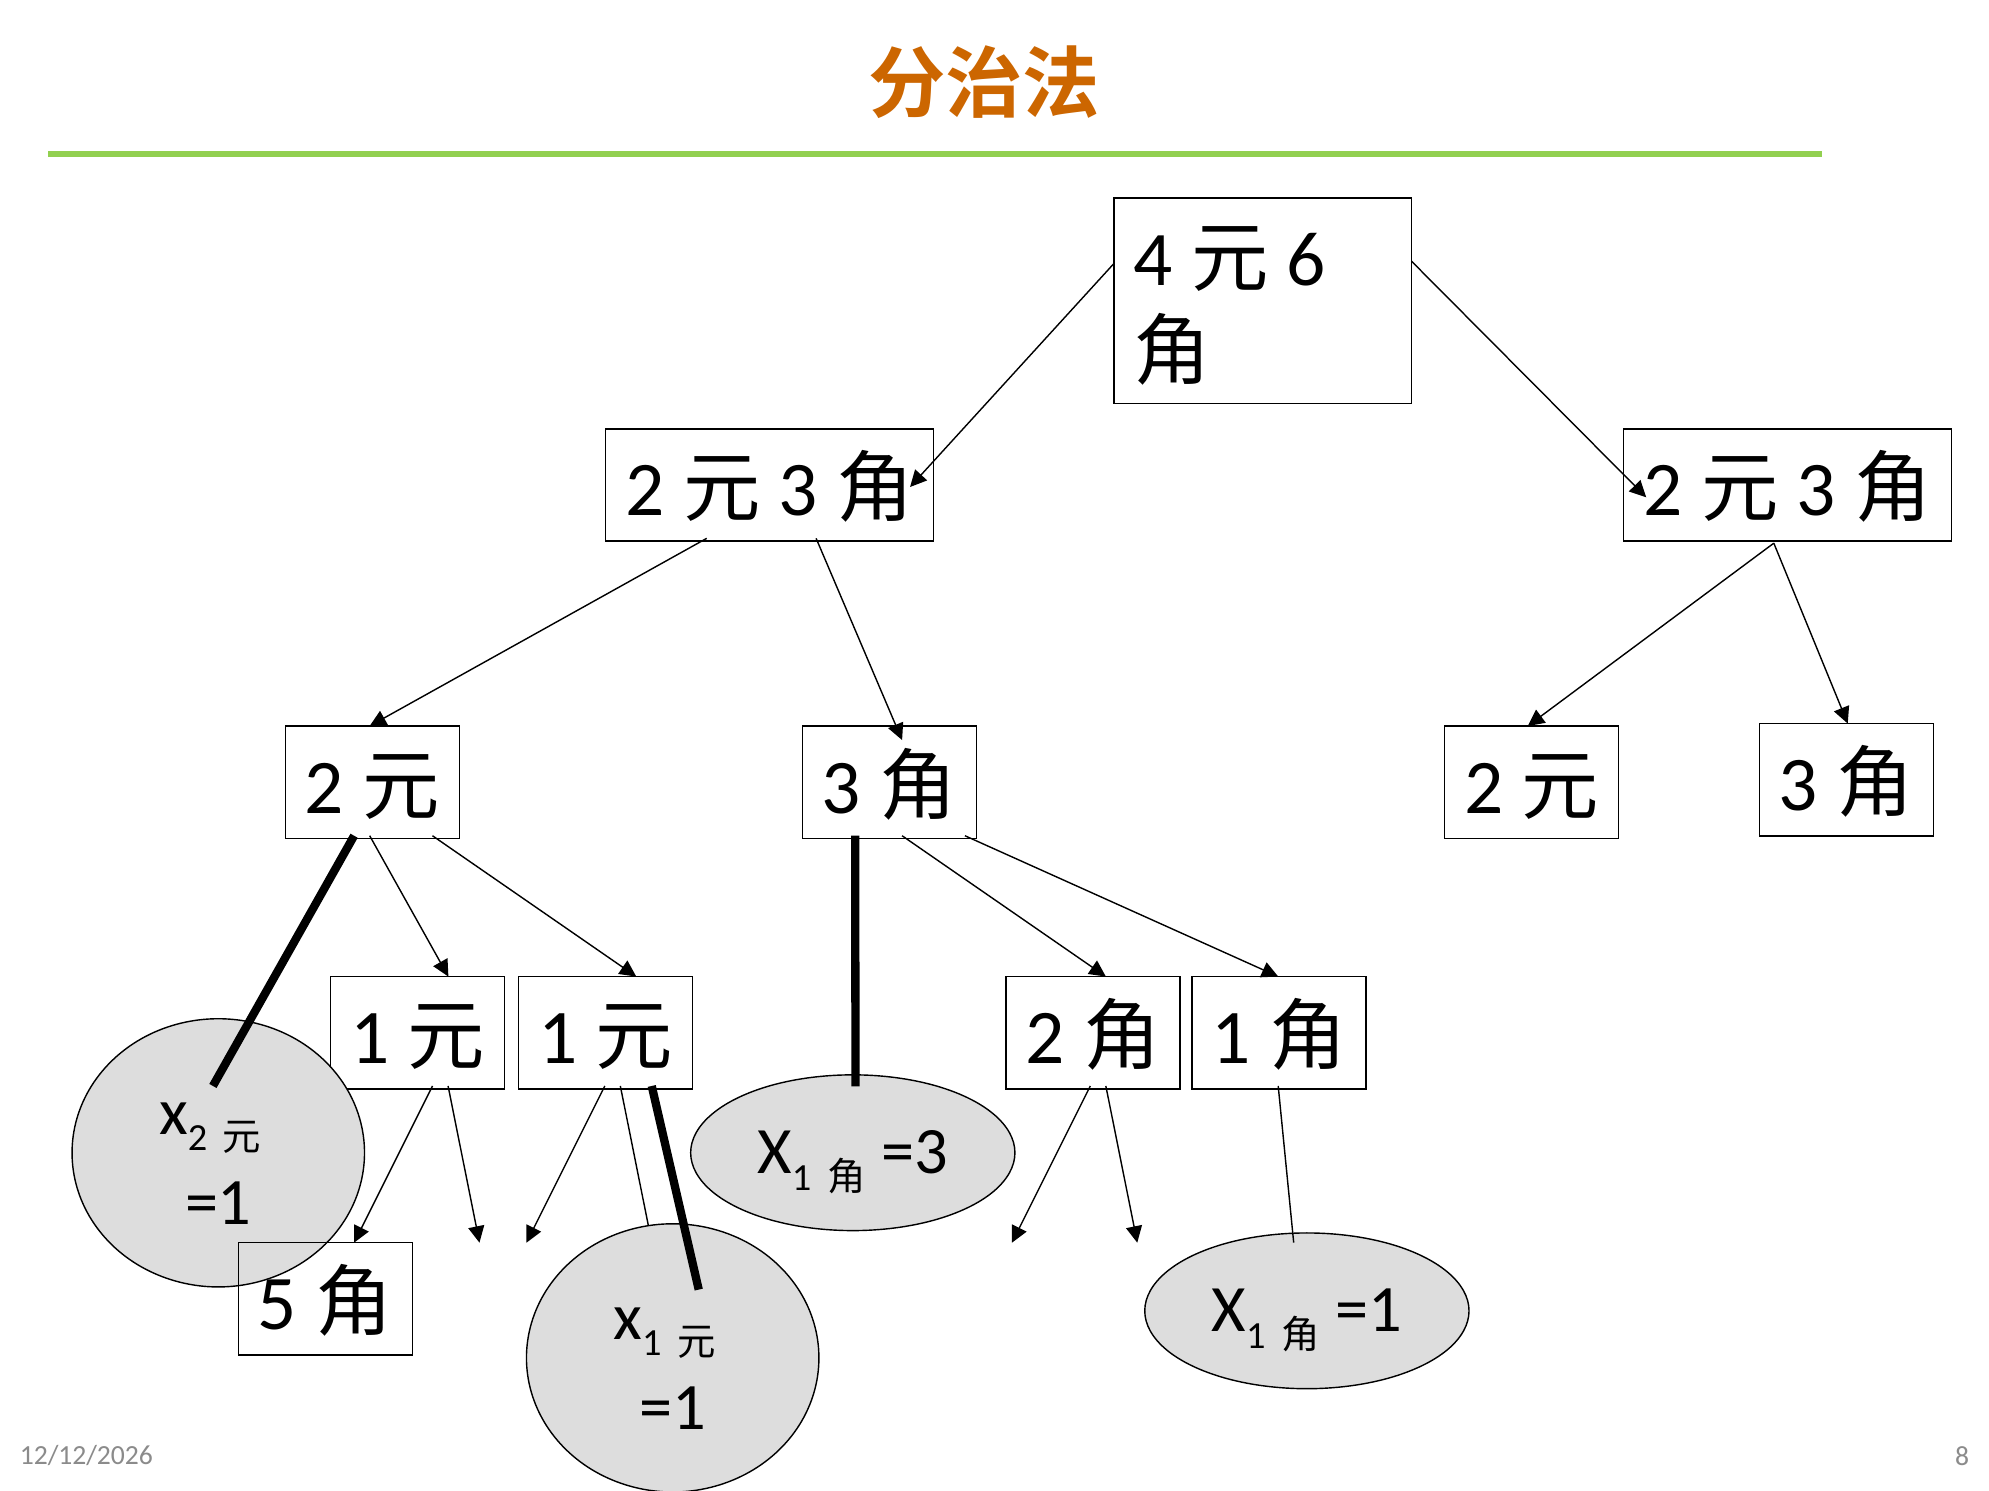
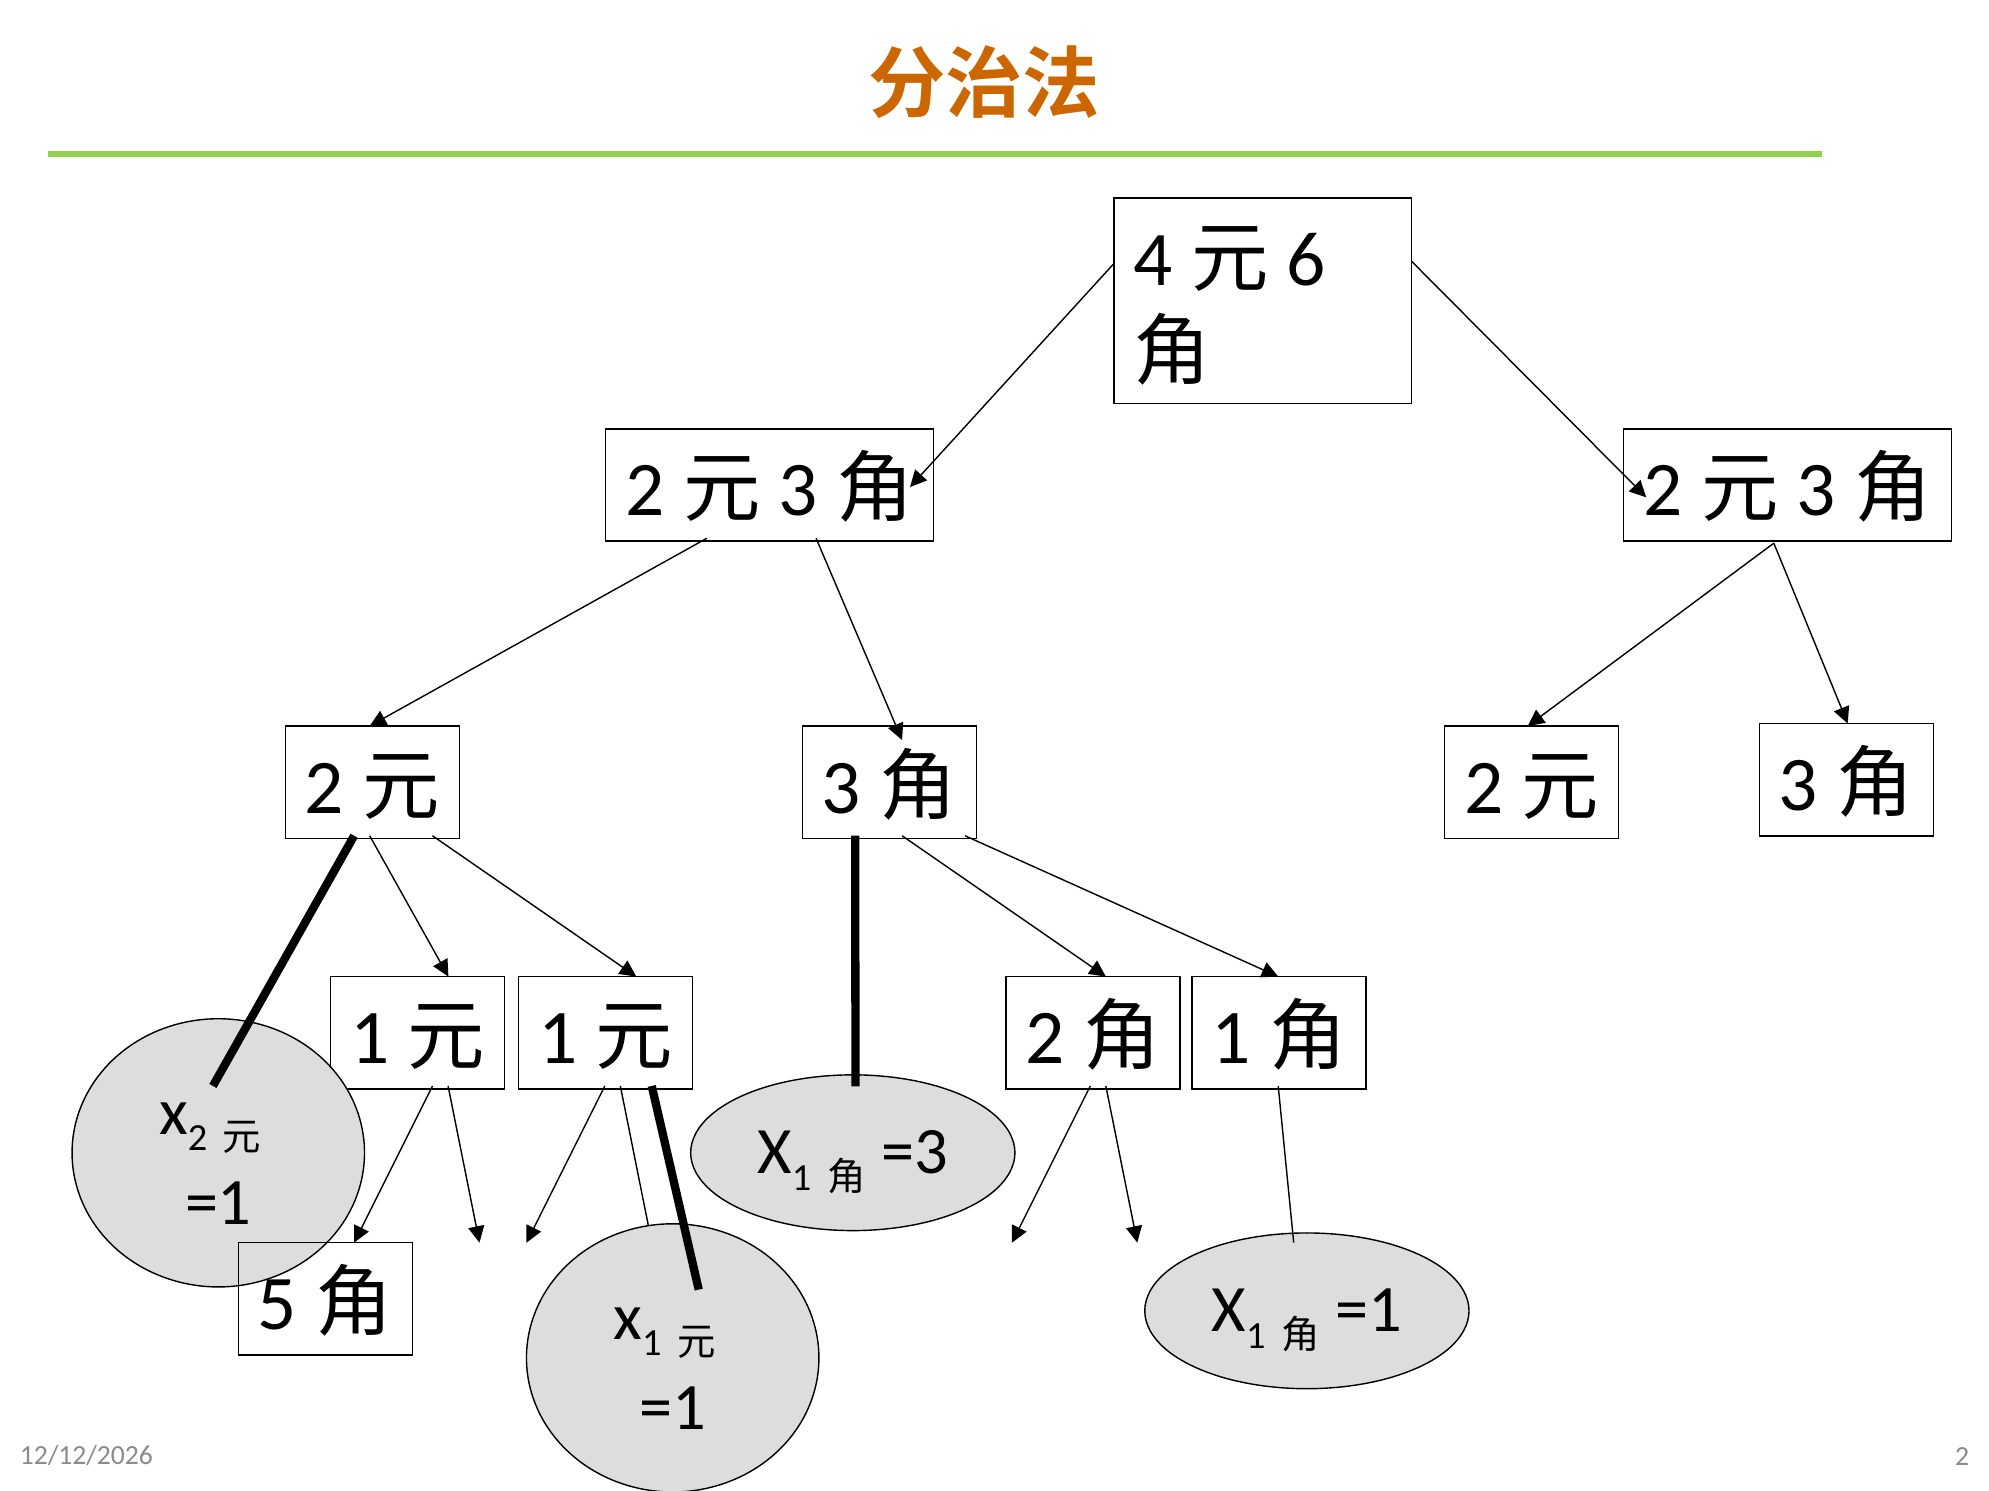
8 at (1962, 1457): 8 -> 2
